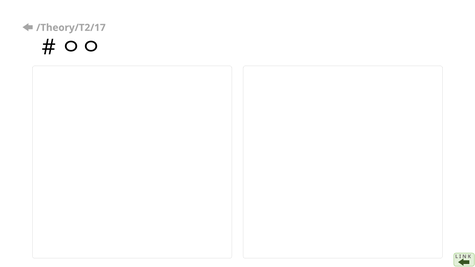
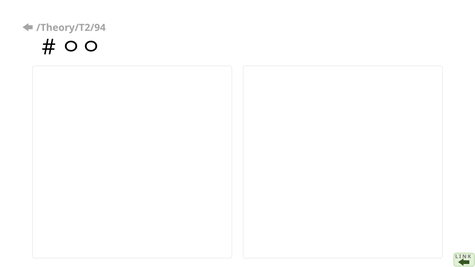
/Theory/T2/17: /Theory/T2/17 -> /Theory/T2/94
